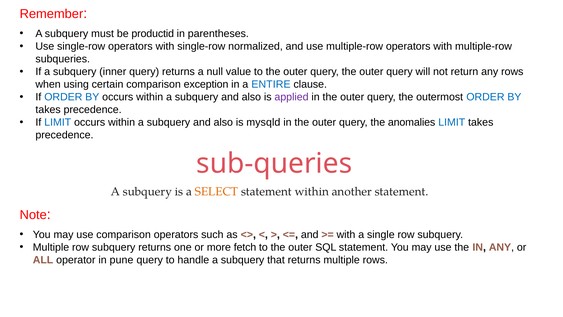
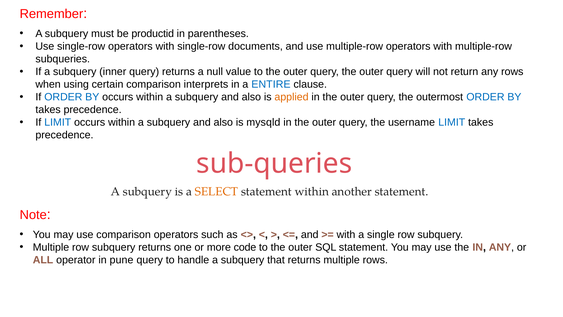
normalized: normalized -> documents
exception: exception -> interprets
applied colour: purple -> orange
anomalies: anomalies -> username
fetch: fetch -> code
